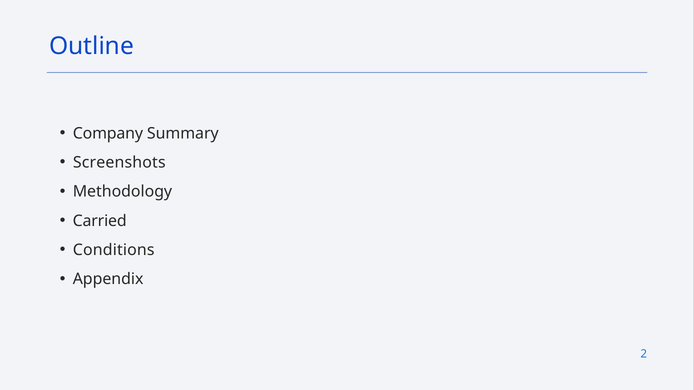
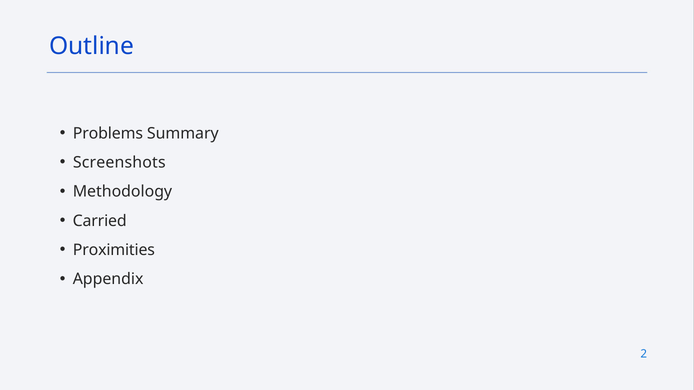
Company: Company -> Problems
Conditions: Conditions -> Proximities
